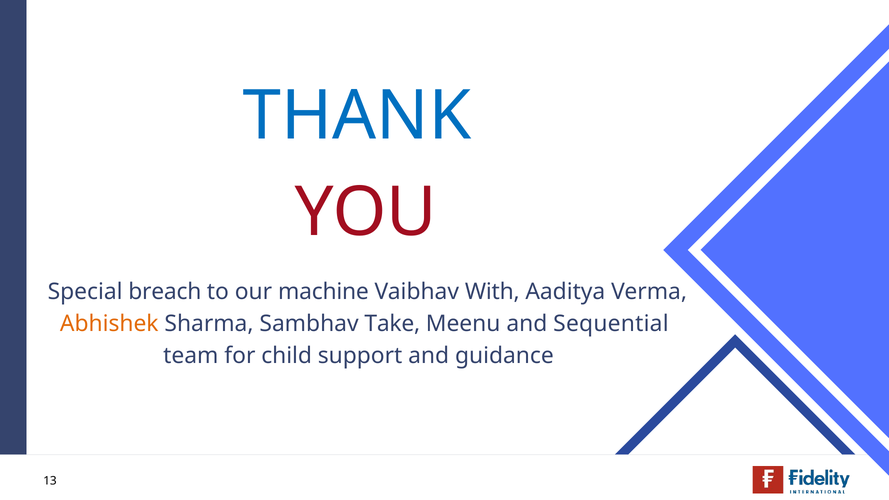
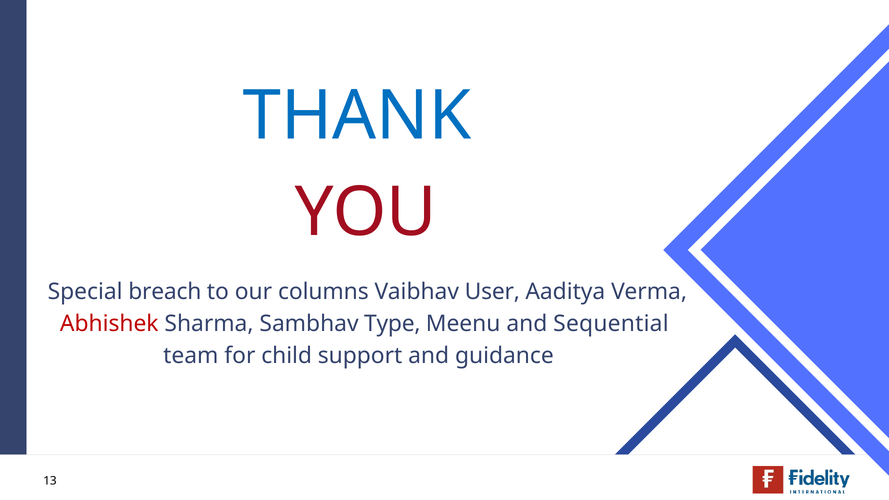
machine: machine -> columns
With: With -> User
Abhishek colour: orange -> red
Take: Take -> Type
